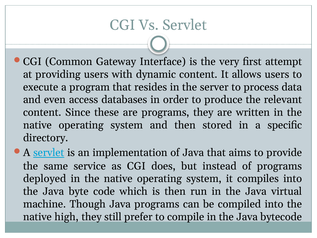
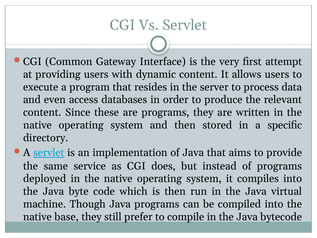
high: high -> base
